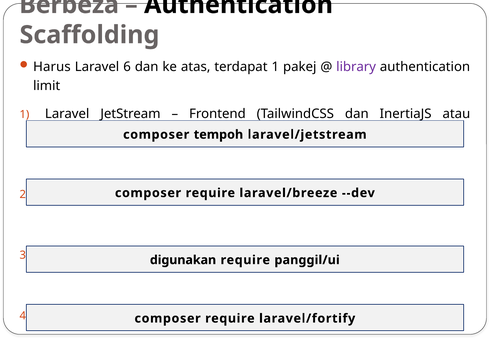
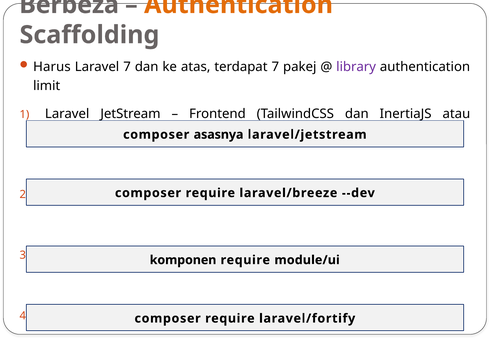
Authentication at (239, 5) colour: black -> orange
Laravel 6: 6 -> 7
terdapat 1: 1 -> 7
tempoh: tempoh -> asasnya
digunakan: digunakan -> komponen
panggil/ui: panggil/ui -> module/ui
